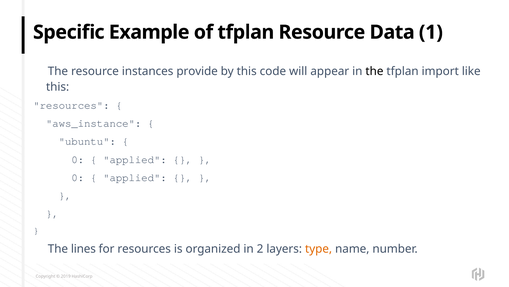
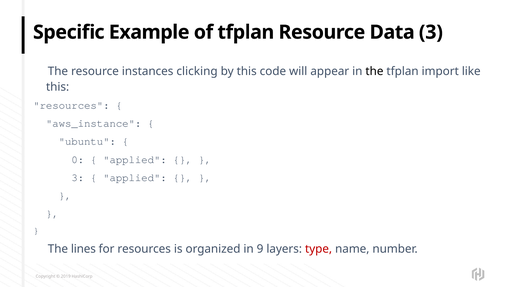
Data 1: 1 -> 3
provide: provide -> clicking
0 at (78, 177): 0 -> 3
2: 2 -> 9
type colour: orange -> red
